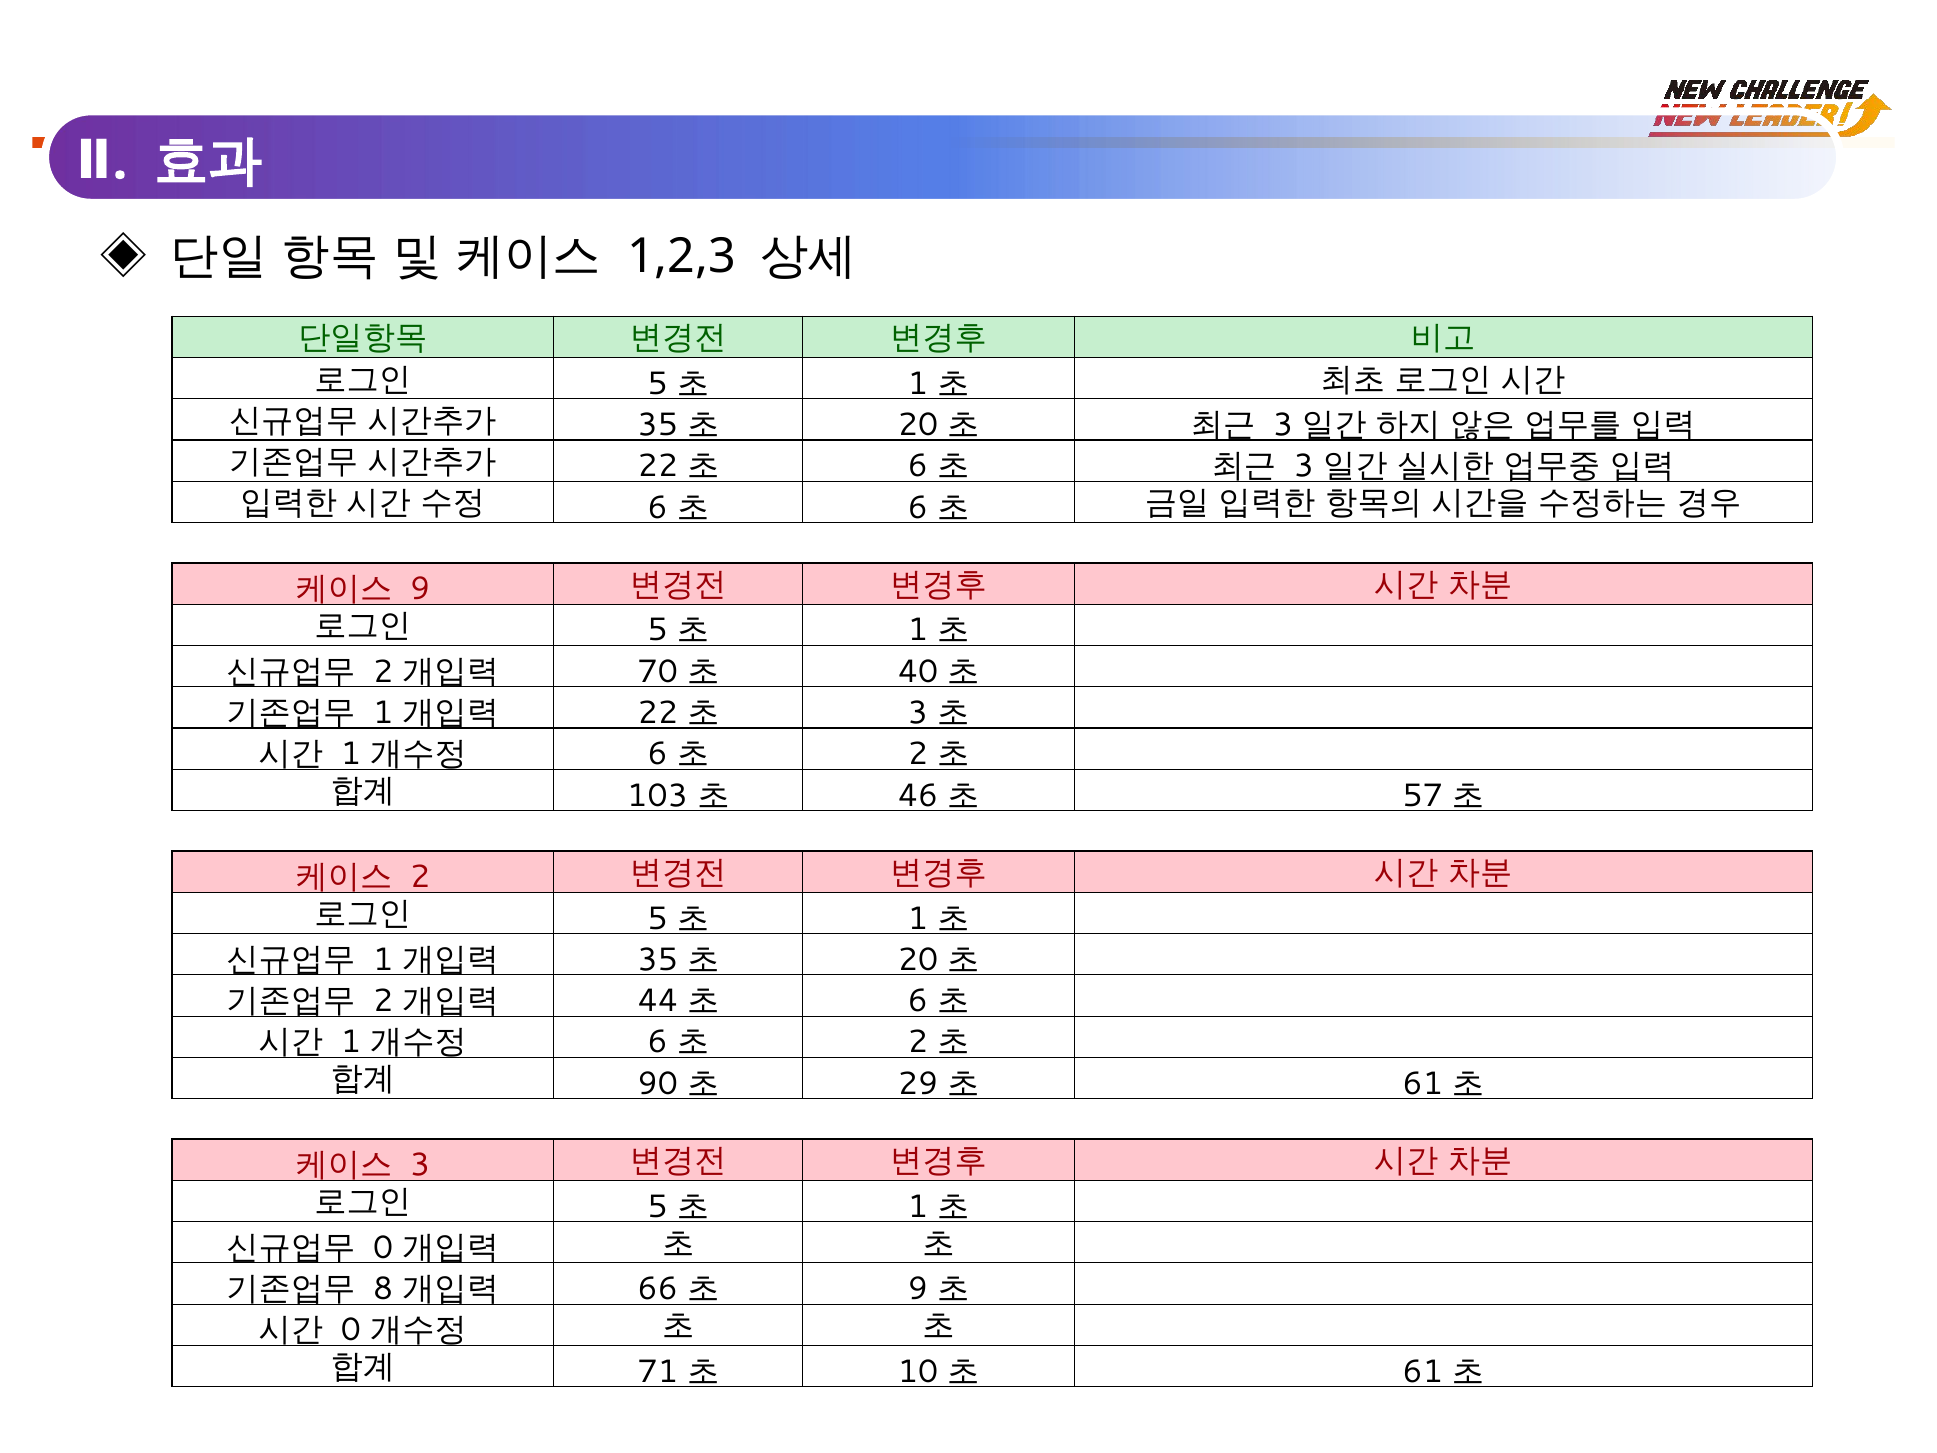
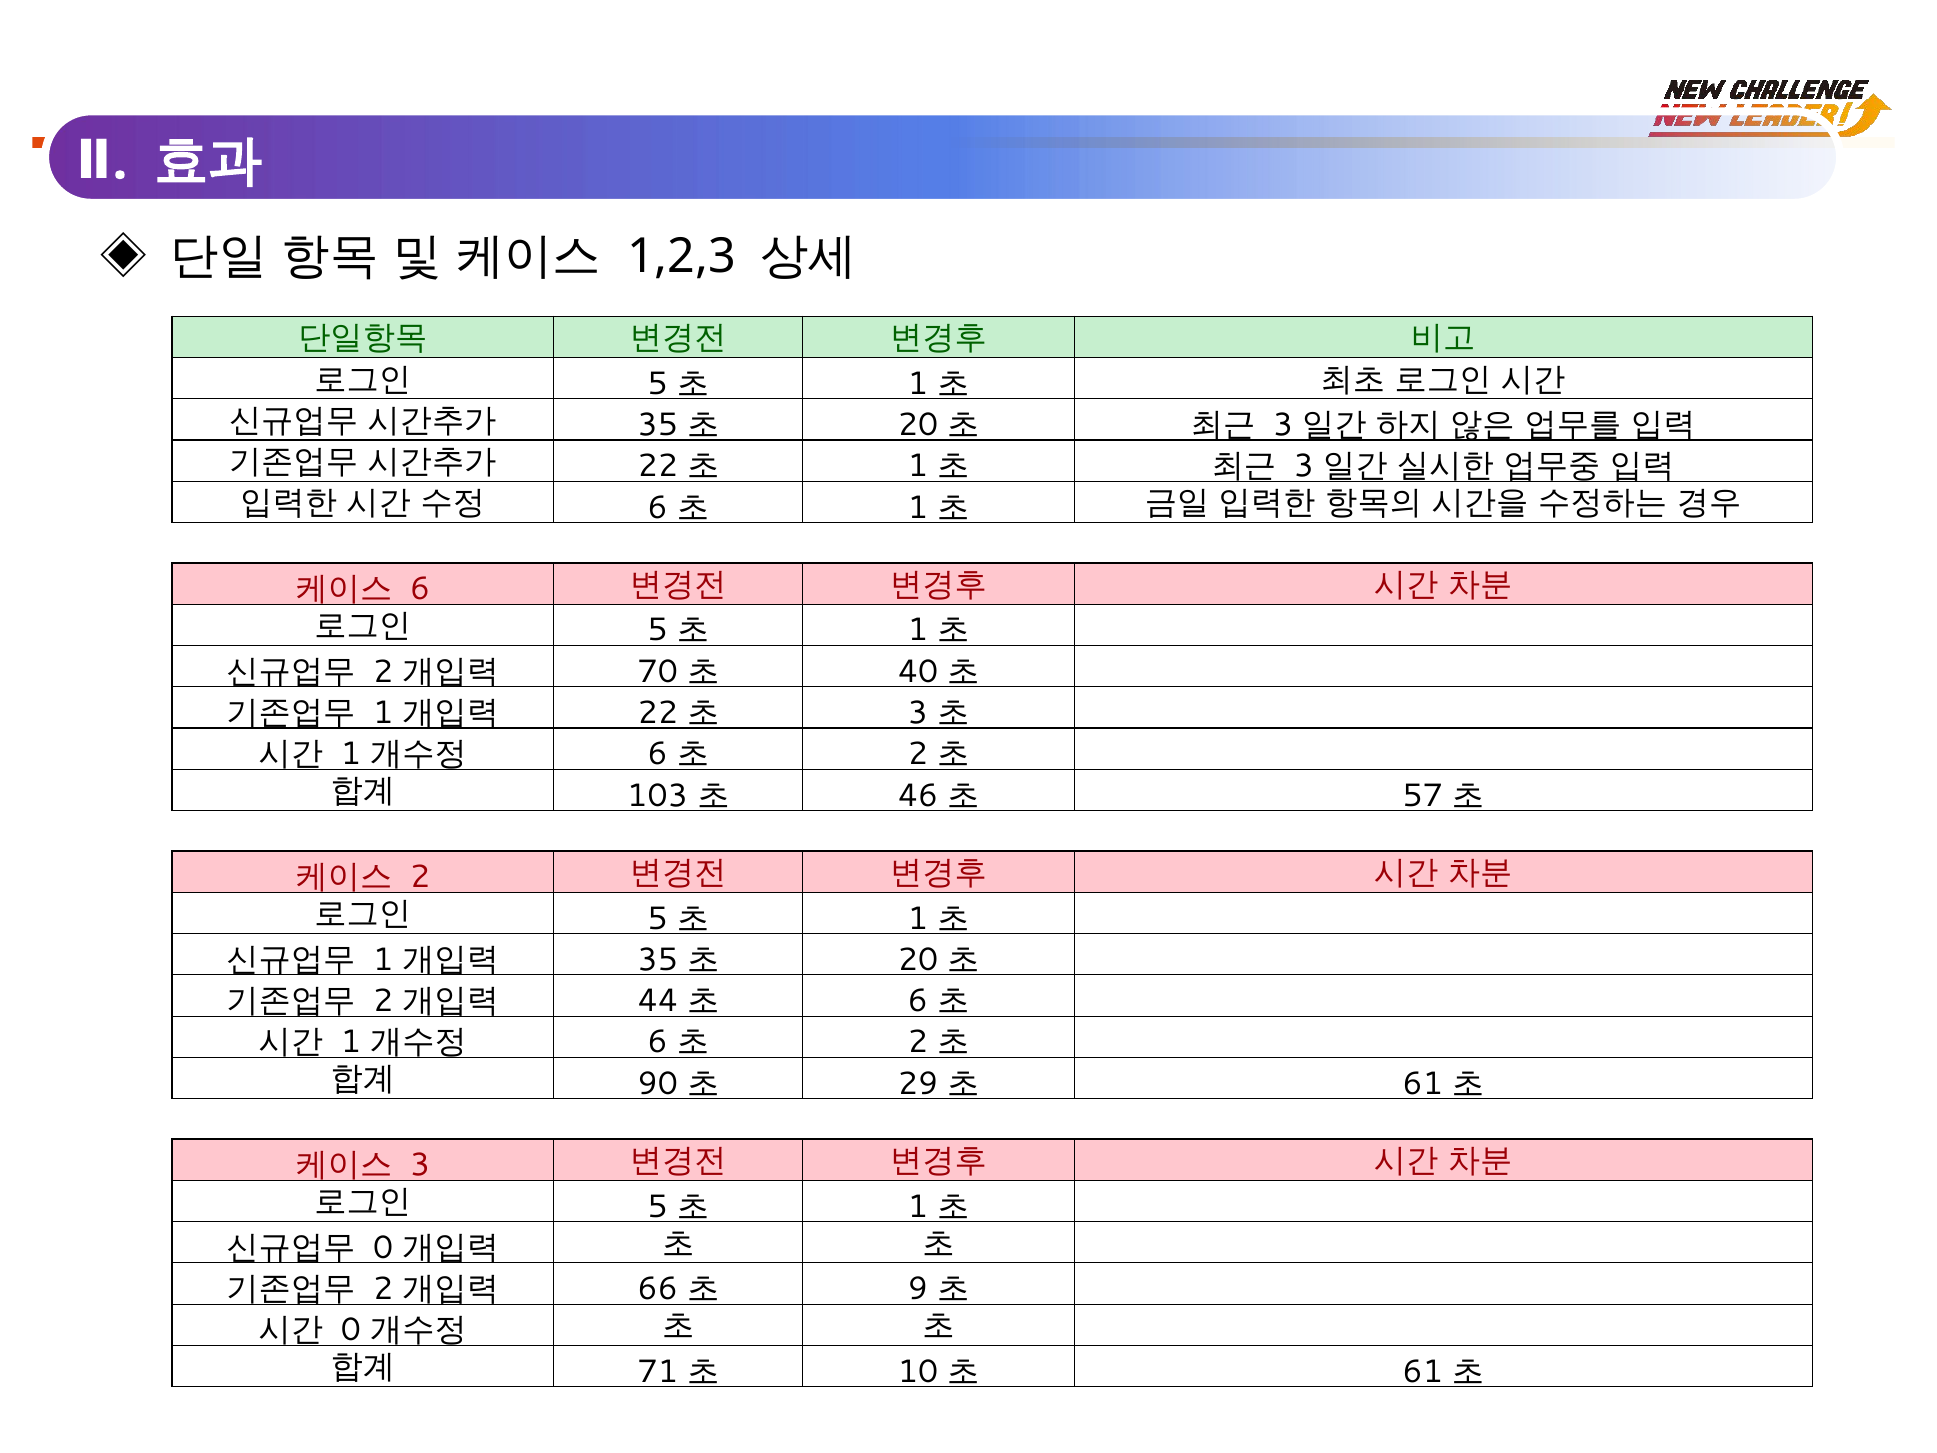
6 at (918, 466): 6 -> 1
6 at (918, 507): 6 -> 1
9 at (420, 589): 9 -> 6
8 at (383, 1289): 8 -> 2
